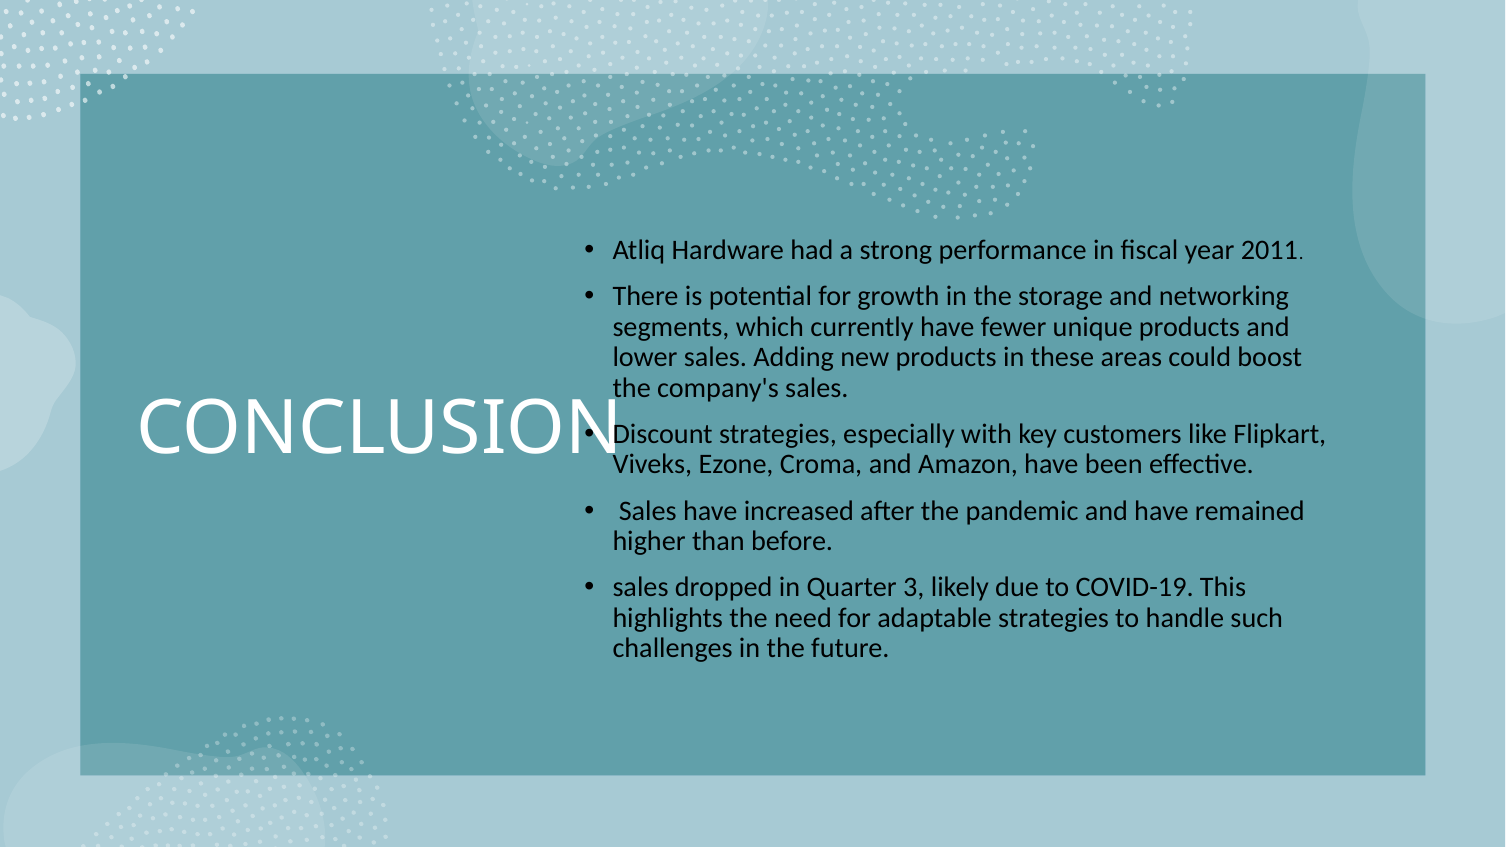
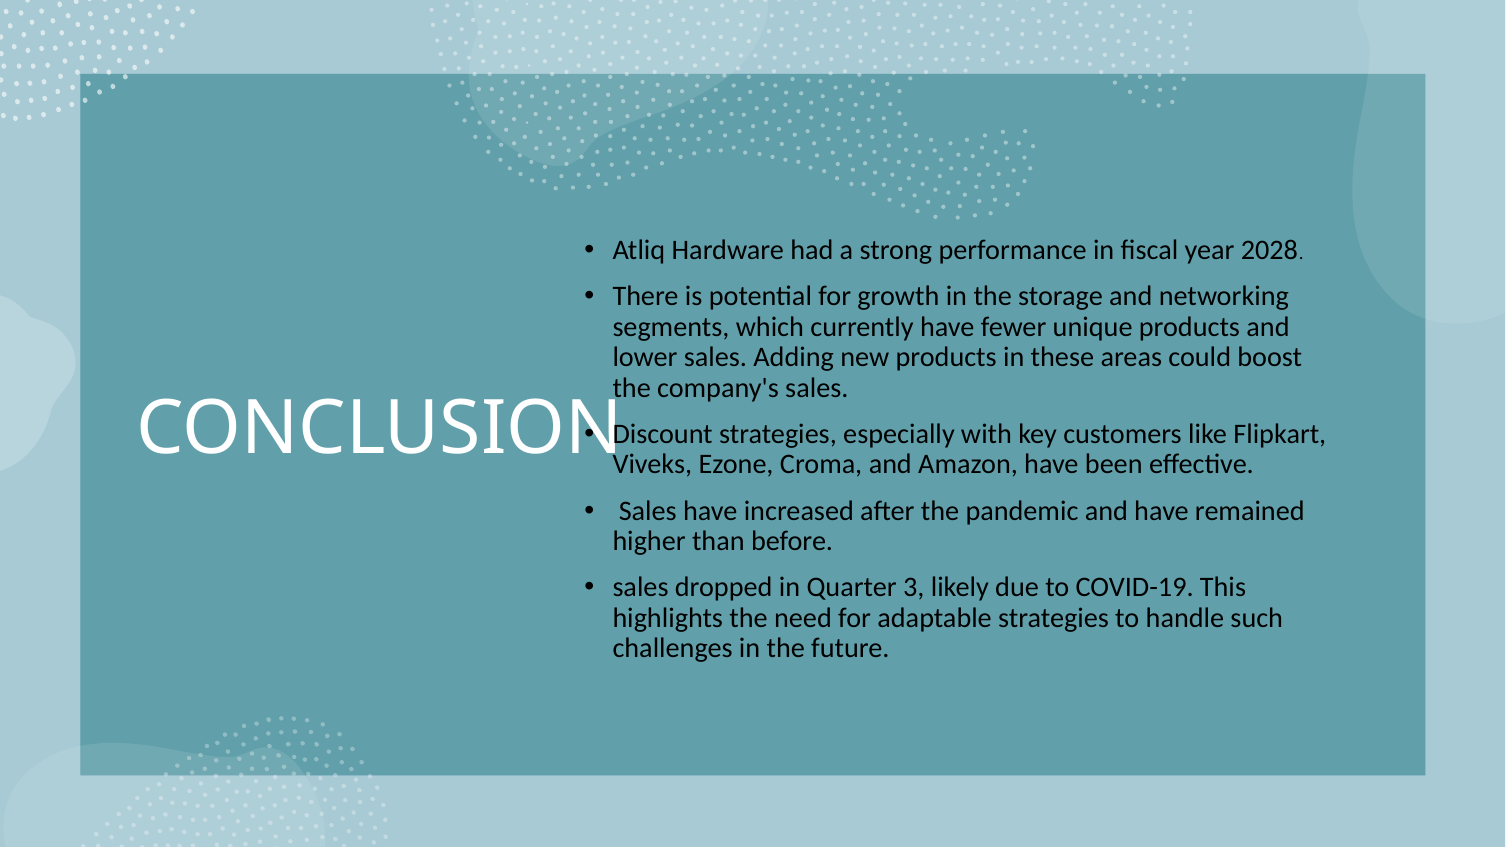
2011: 2011 -> 2028
